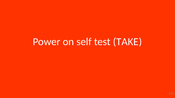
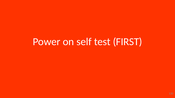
TAKE: TAKE -> FIRST
